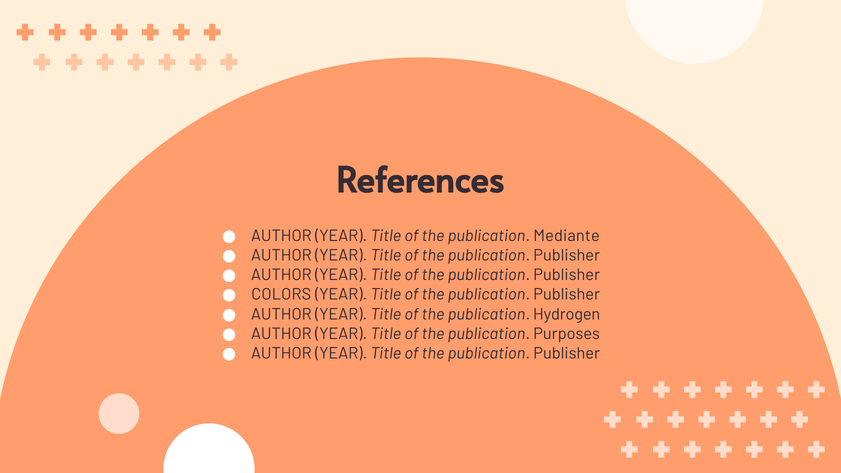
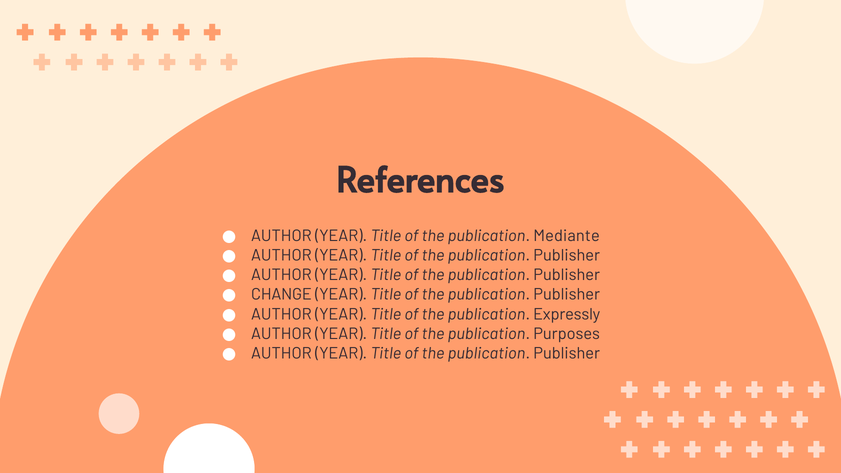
COLORS: COLORS -> CHANGE
Hydrogen: Hydrogen -> Expressly
